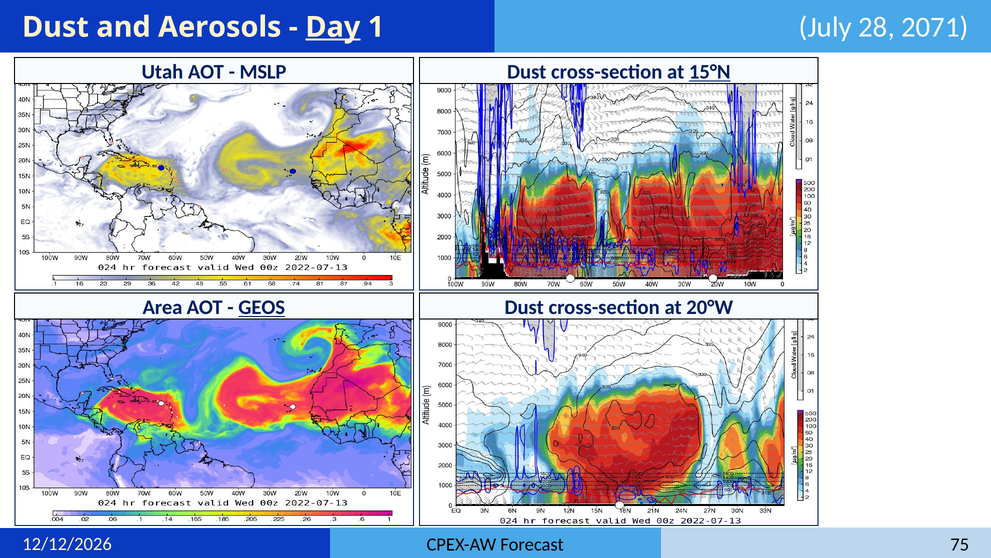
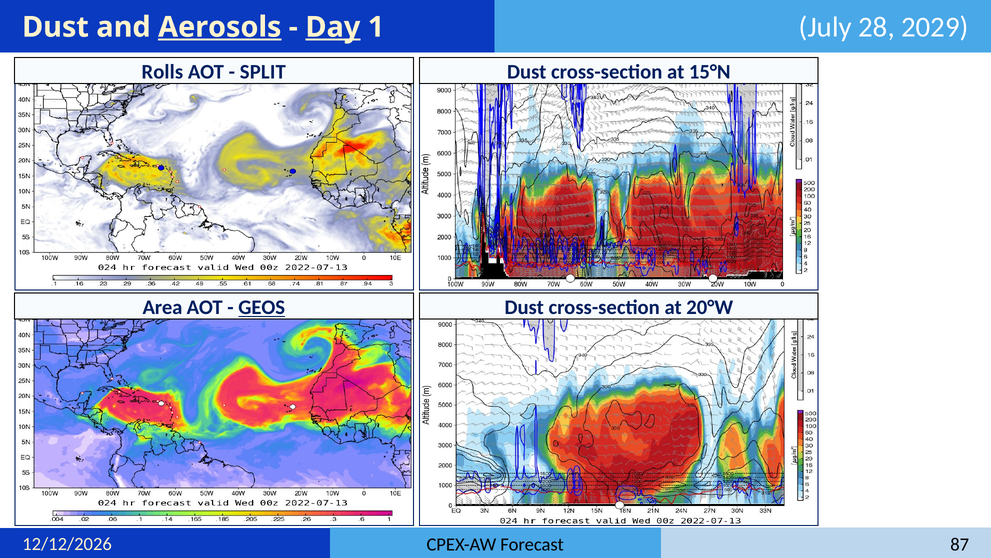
2071: 2071 -> 2029
Aerosols underline: none -> present
Utah: Utah -> Rolls
MSLP: MSLP -> SPLIT
15°N underline: present -> none
75: 75 -> 87
